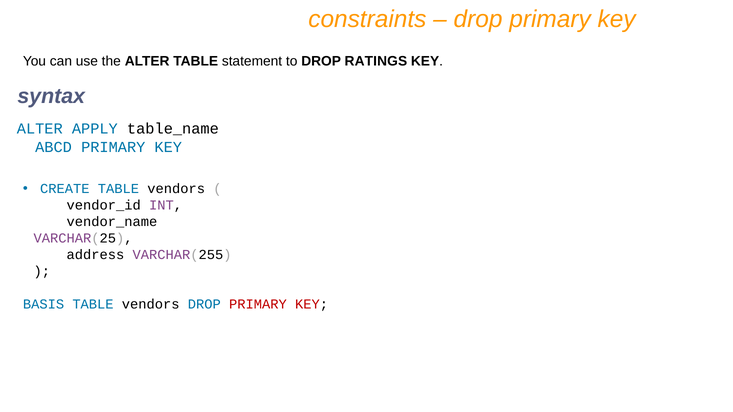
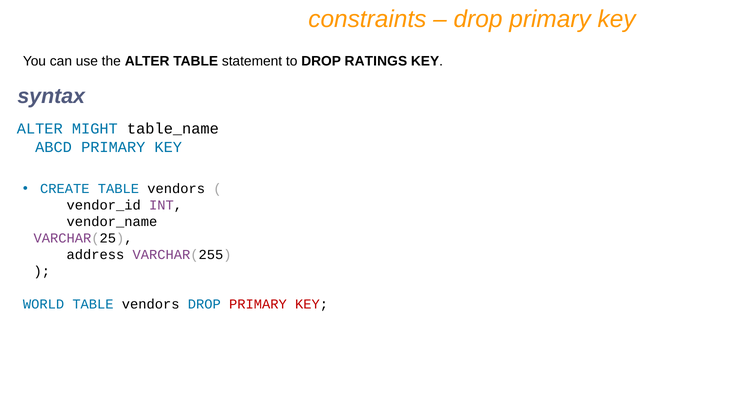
APPLY: APPLY -> MIGHT
BASIS: BASIS -> WORLD
